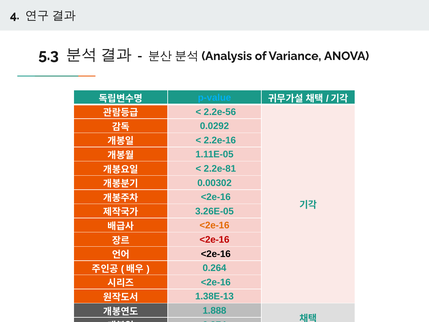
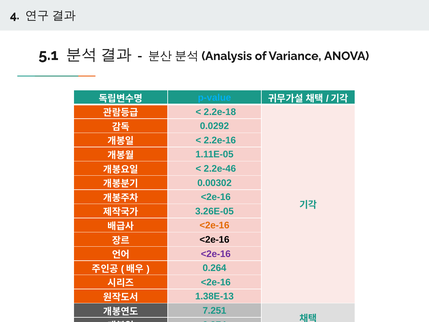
5.3: 5.3 -> 5.1
2.2e-56: 2.2e-56 -> 2.2e-18
2.2e-81: 2.2e-81 -> 2.2e-46
<2e-16 at (214, 239) colour: red -> black
<2e-16 at (216, 254) colour: black -> purple
1.888: 1.888 -> 7.251
